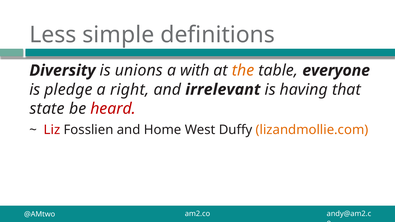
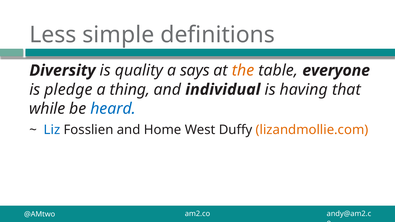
unions: unions -> quality
with: with -> says
right: right -> thing
irrelevant: irrelevant -> individual
state: state -> while
heard colour: red -> blue
Liz colour: red -> blue
